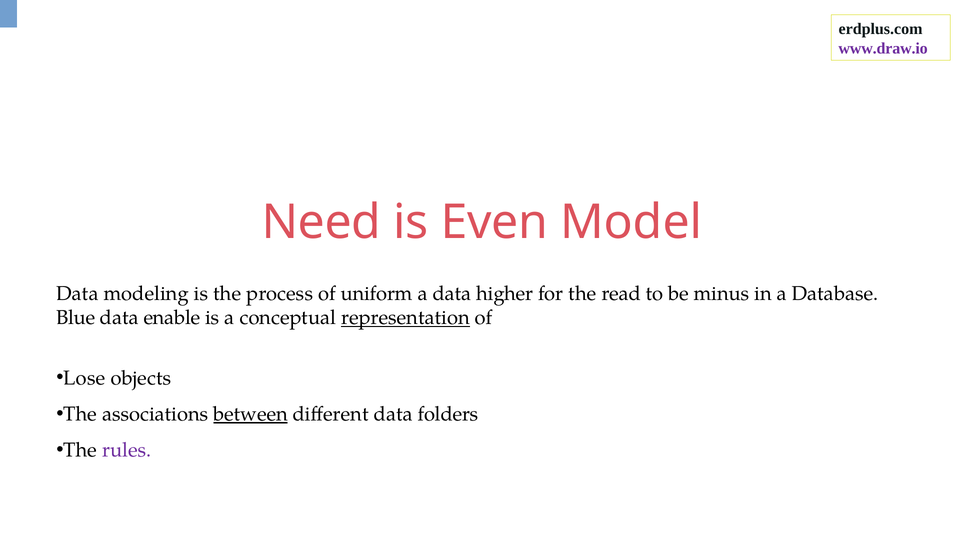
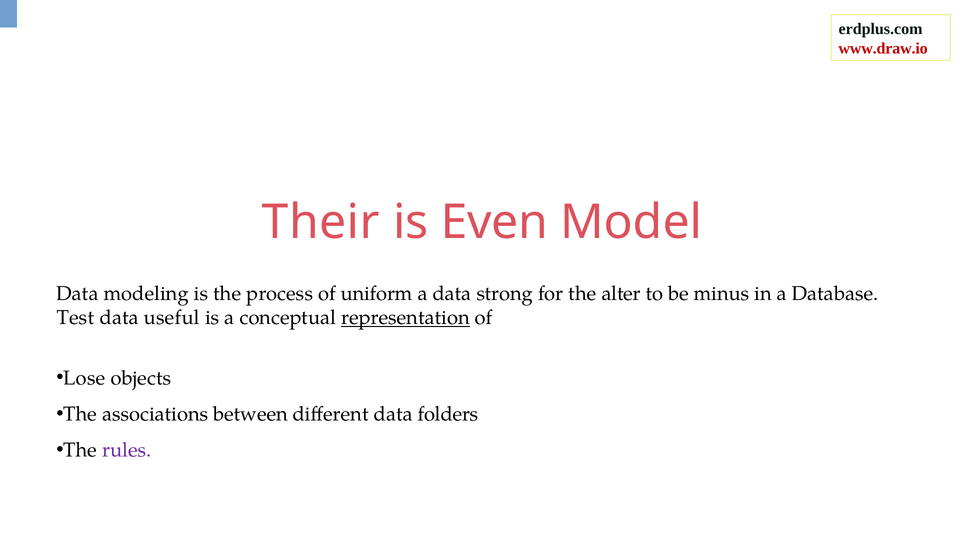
www.draw.io colour: purple -> red
Need: Need -> Their
higher: higher -> strong
read: read -> alter
Blue: Blue -> Test
enable: enable -> useful
between underline: present -> none
